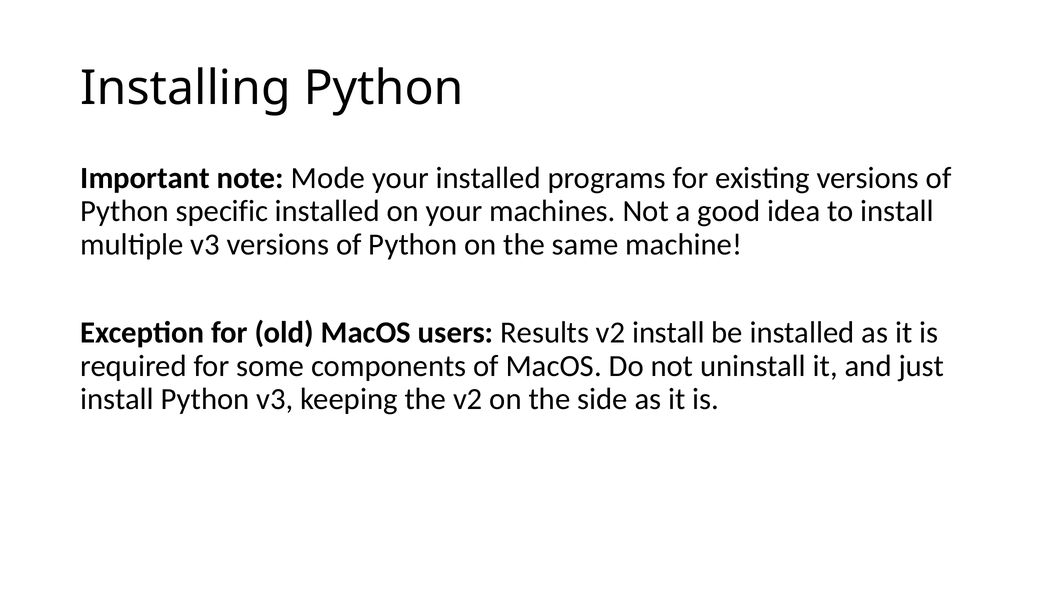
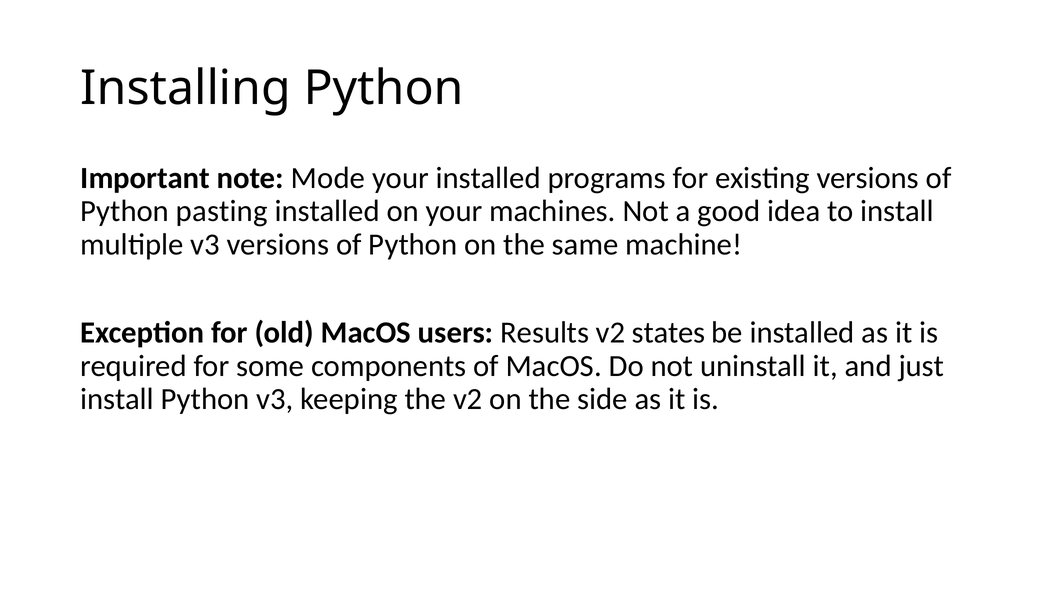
specific: specific -> pasting
v2 install: install -> states
